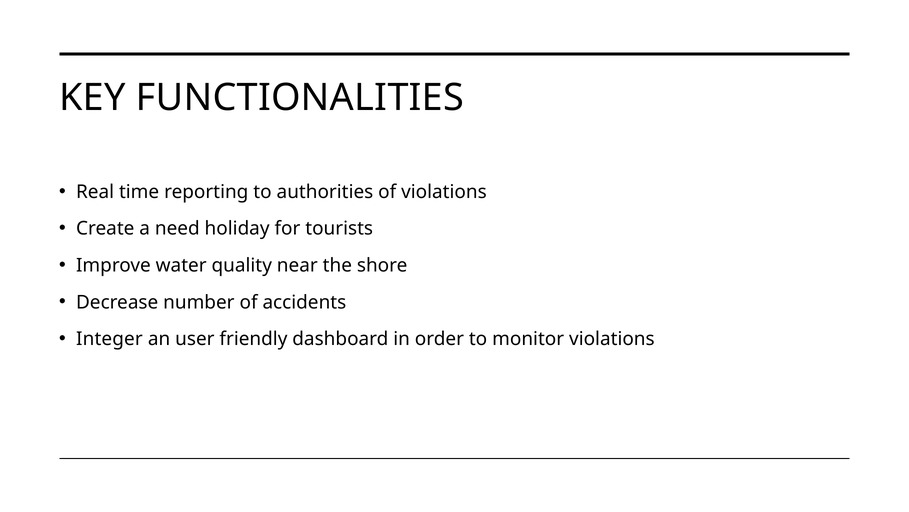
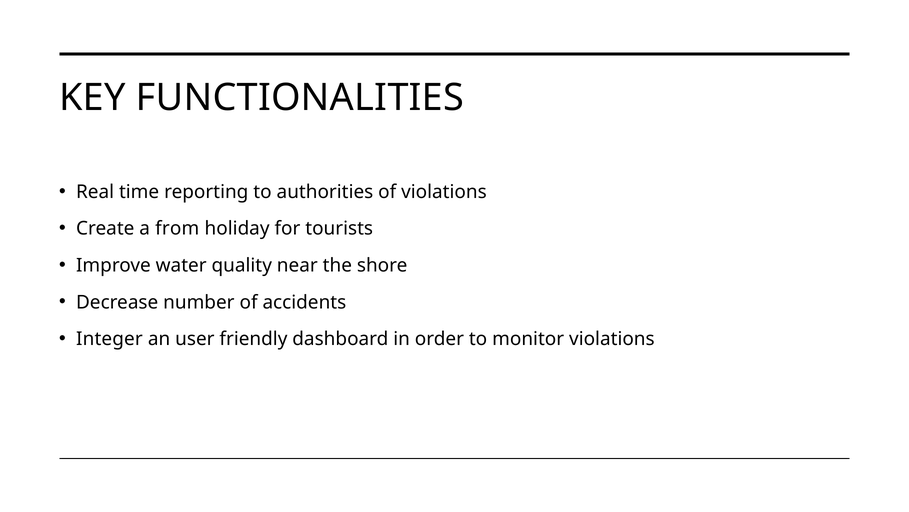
need: need -> from
